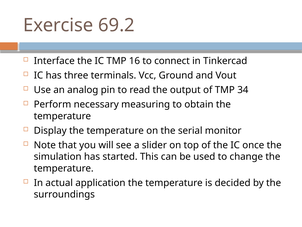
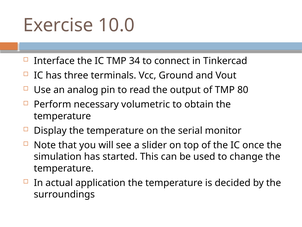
69.2: 69.2 -> 10.0
16: 16 -> 34
34: 34 -> 80
measuring: measuring -> volumetric
